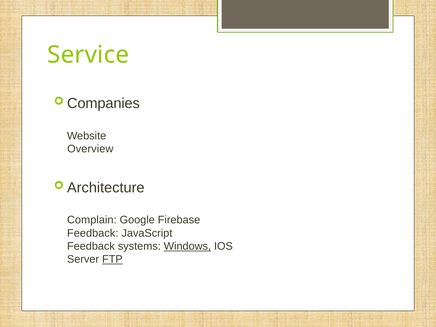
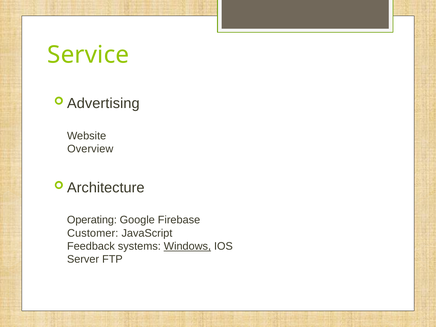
Companies: Companies -> Advertising
Complain: Complain -> Operating
Feedback at (93, 233): Feedback -> Customer
FTP underline: present -> none
